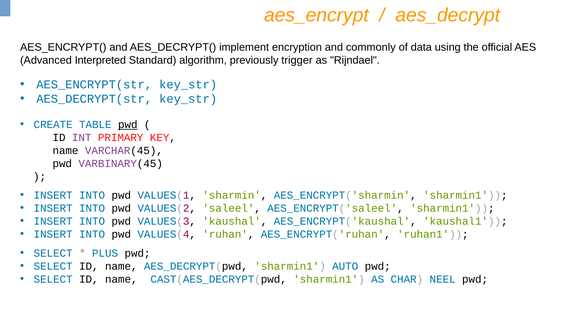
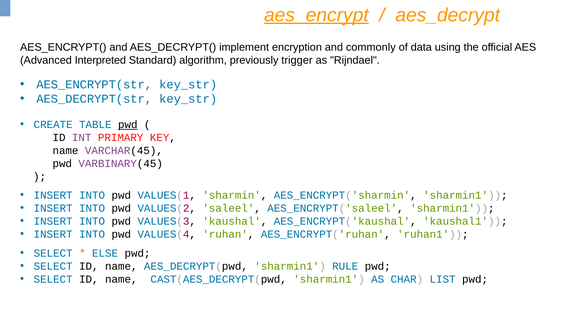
aes_encrypt underline: none -> present
PLUS: PLUS -> ELSE
AUTO: AUTO -> RULE
NEEL: NEEL -> LIST
